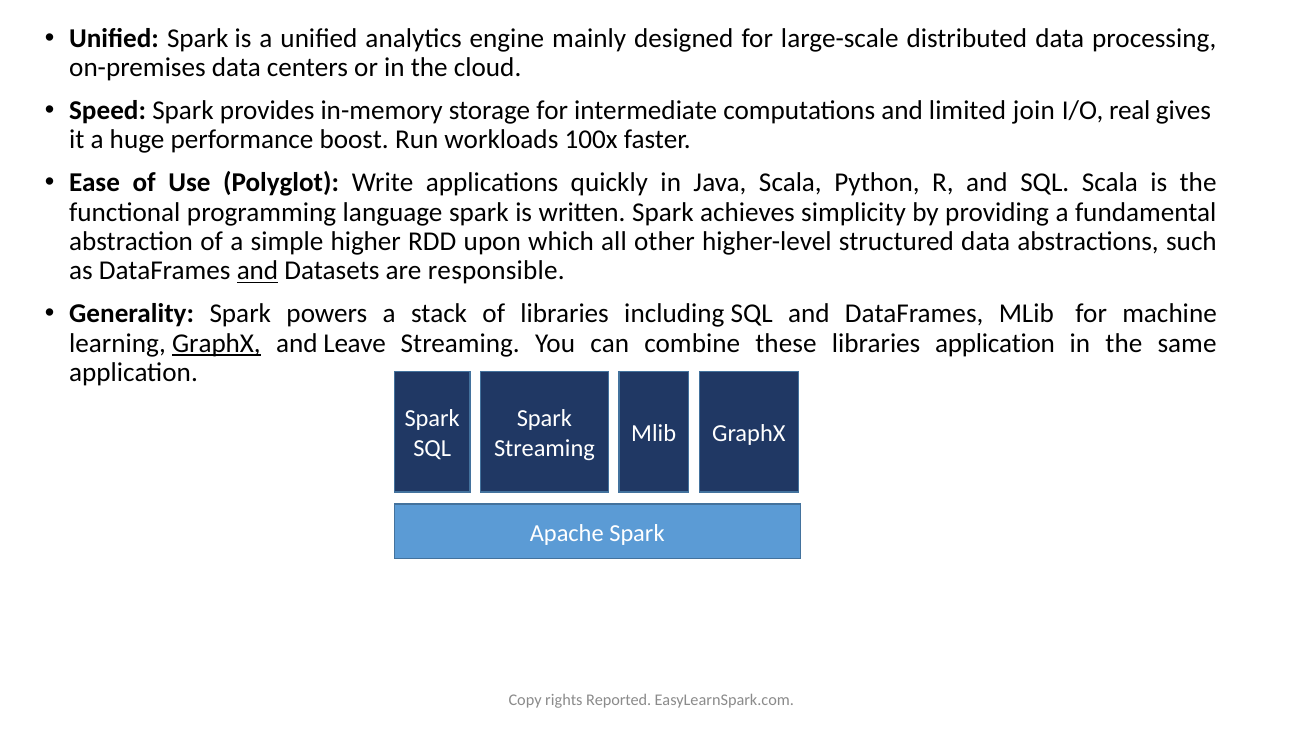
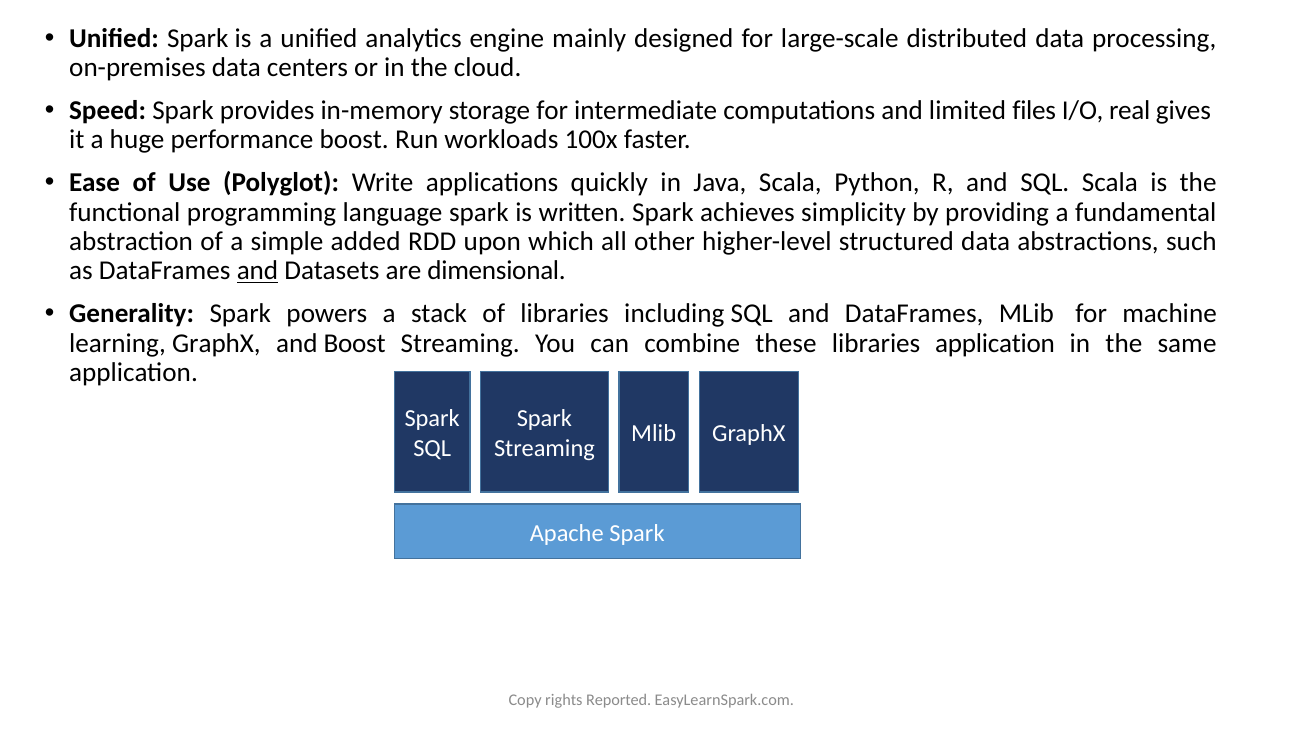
join: join -> files
higher: higher -> added
responsible: responsible -> dimensional
GraphX at (216, 343) underline: present -> none
and Leave: Leave -> Boost
